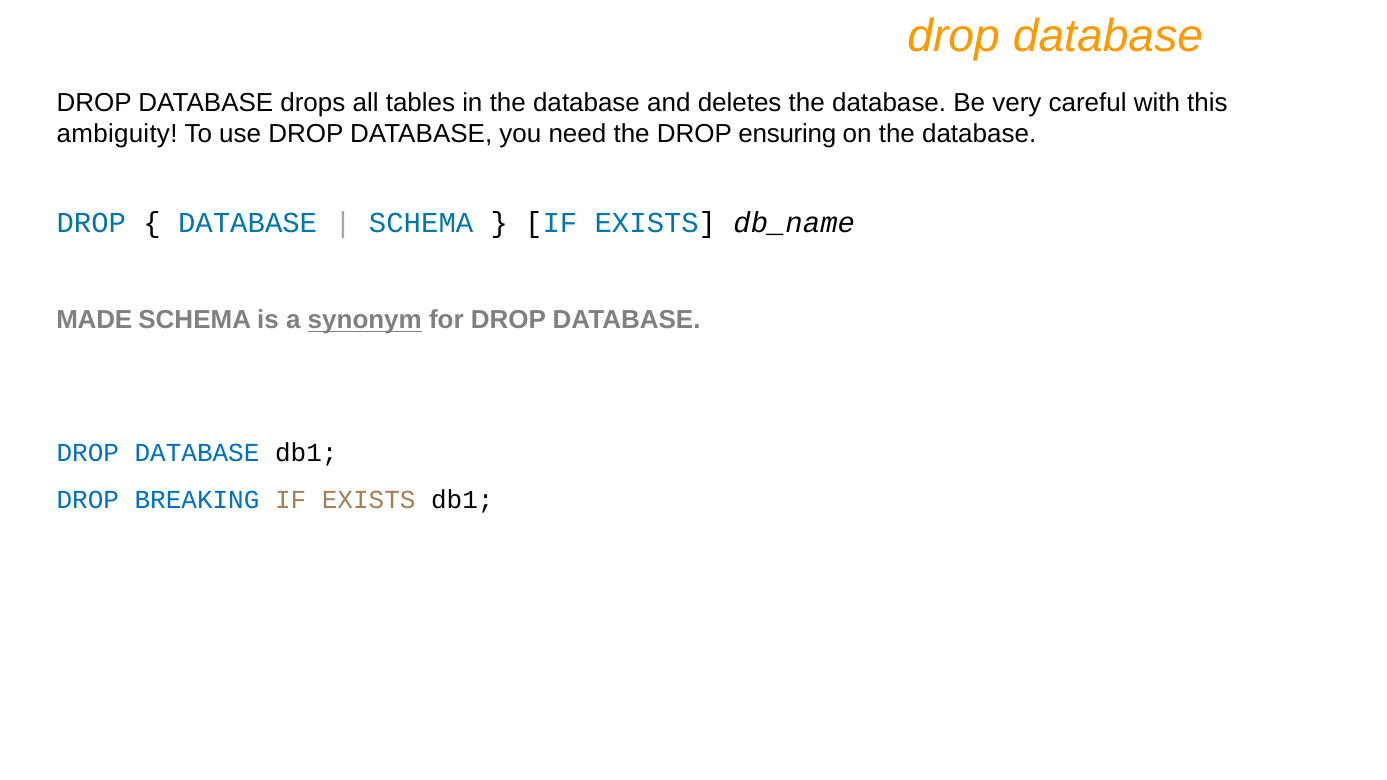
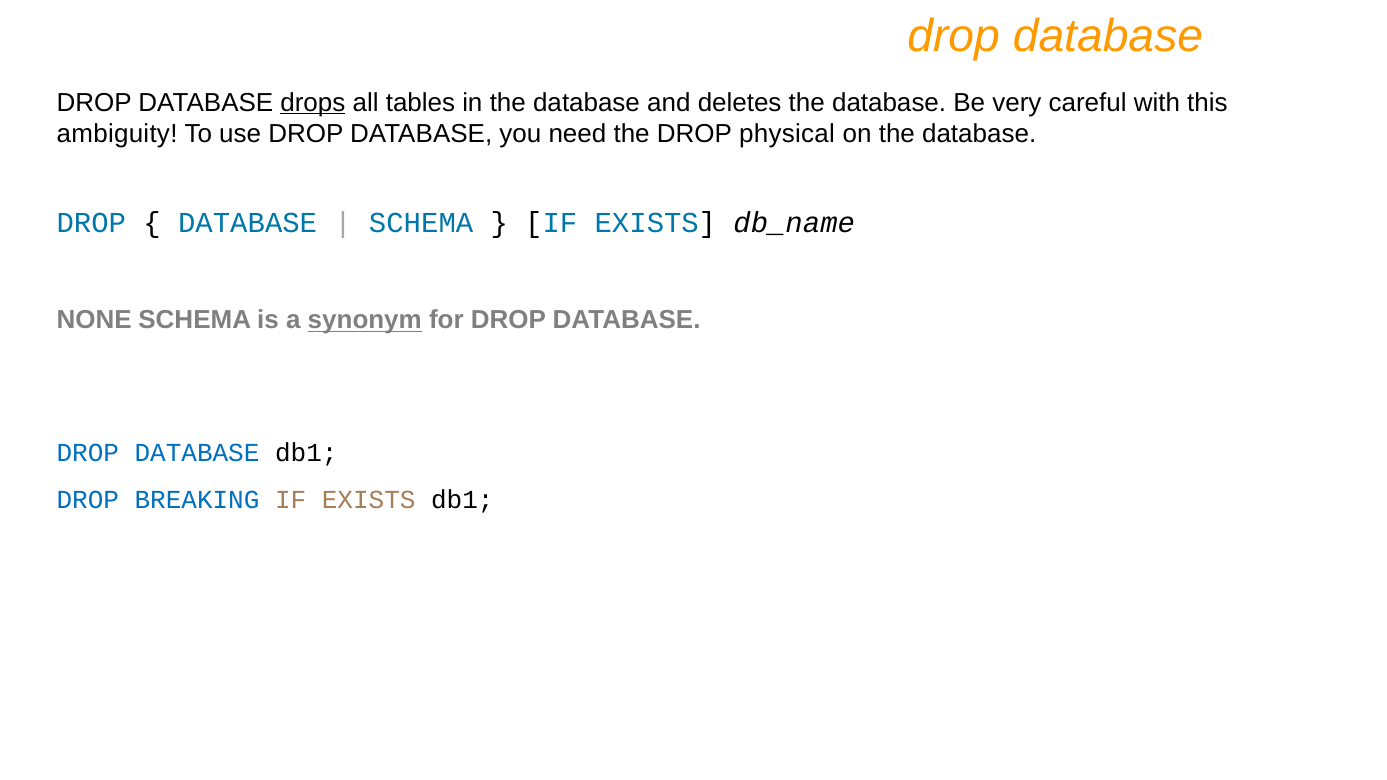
drops underline: none -> present
ensuring: ensuring -> physical
MADE: MADE -> NONE
